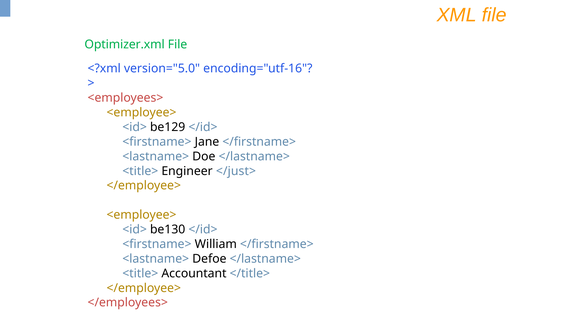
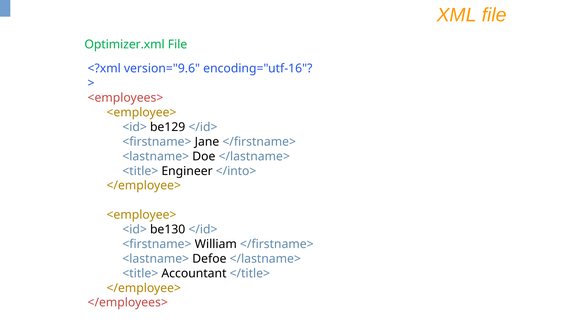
version="5.0: version="5.0 -> version="9.6
</just>: </just> -> </into>
